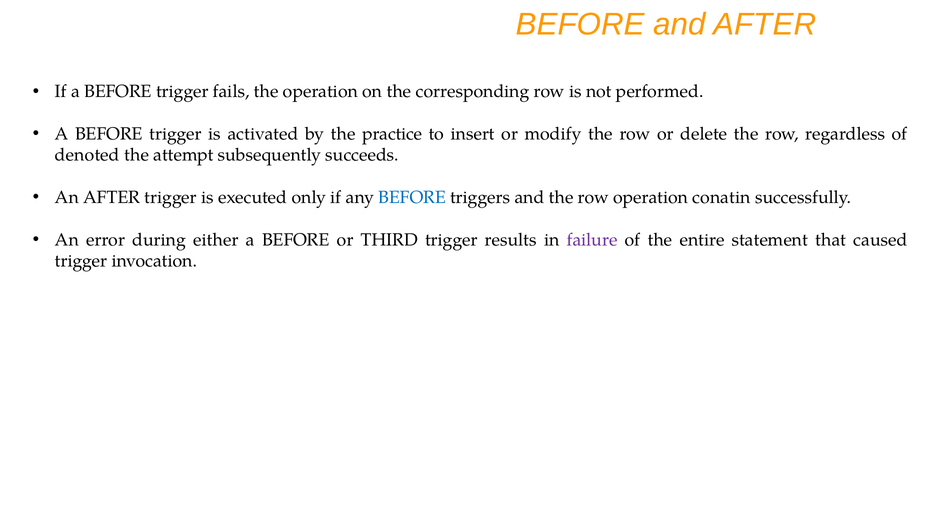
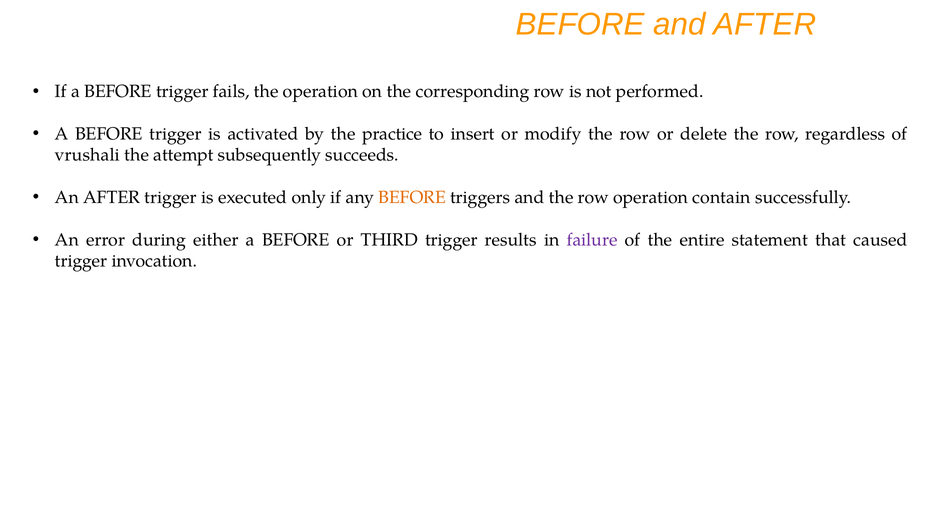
denoted: denoted -> vrushali
BEFORE at (412, 198) colour: blue -> orange
conatin: conatin -> contain
